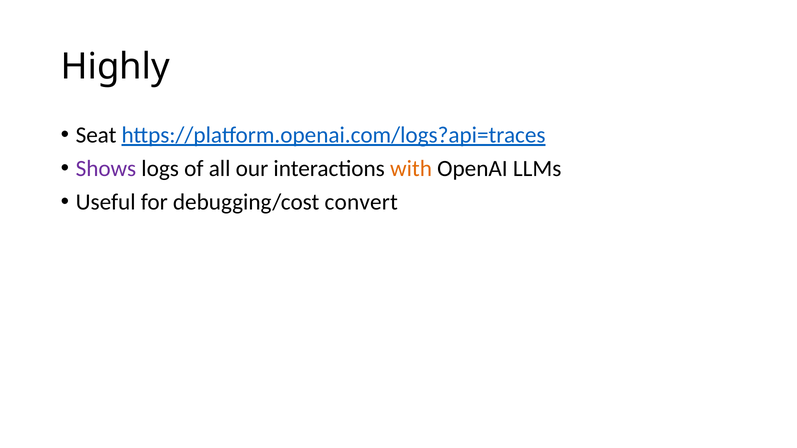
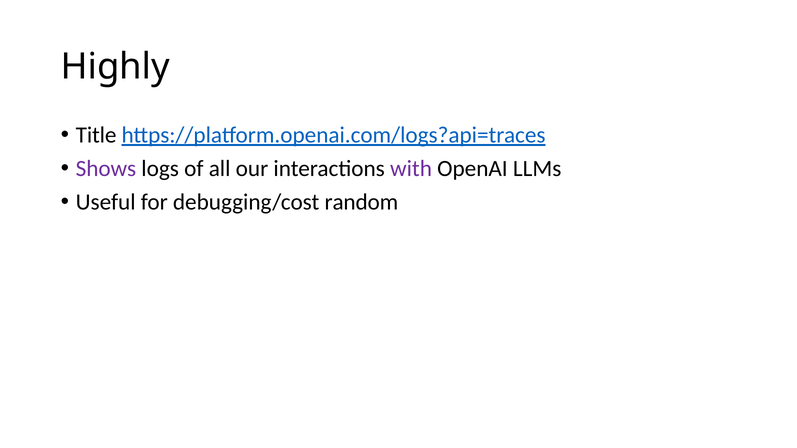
Seat: Seat -> Title
with colour: orange -> purple
convert: convert -> random
